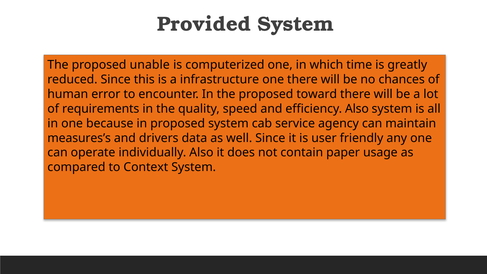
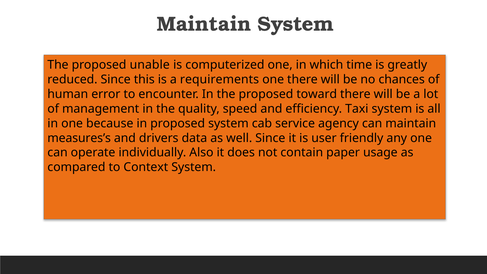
Provided at (204, 24): Provided -> Maintain
infrastructure: infrastructure -> requirements
requirements: requirements -> management
efficiency Also: Also -> Taxi
